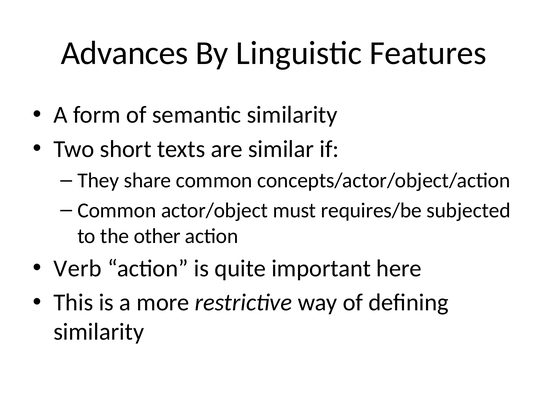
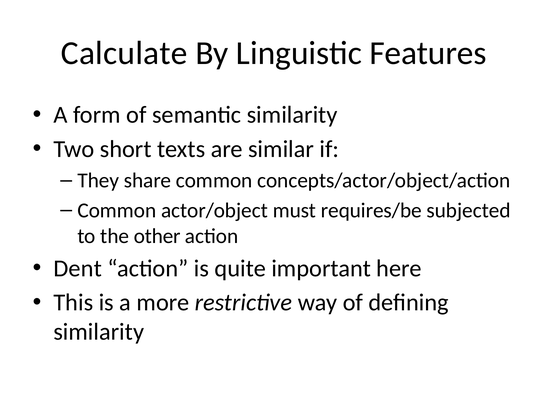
Advances: Advances -> Calculate
Verb: Verb -> Dent
